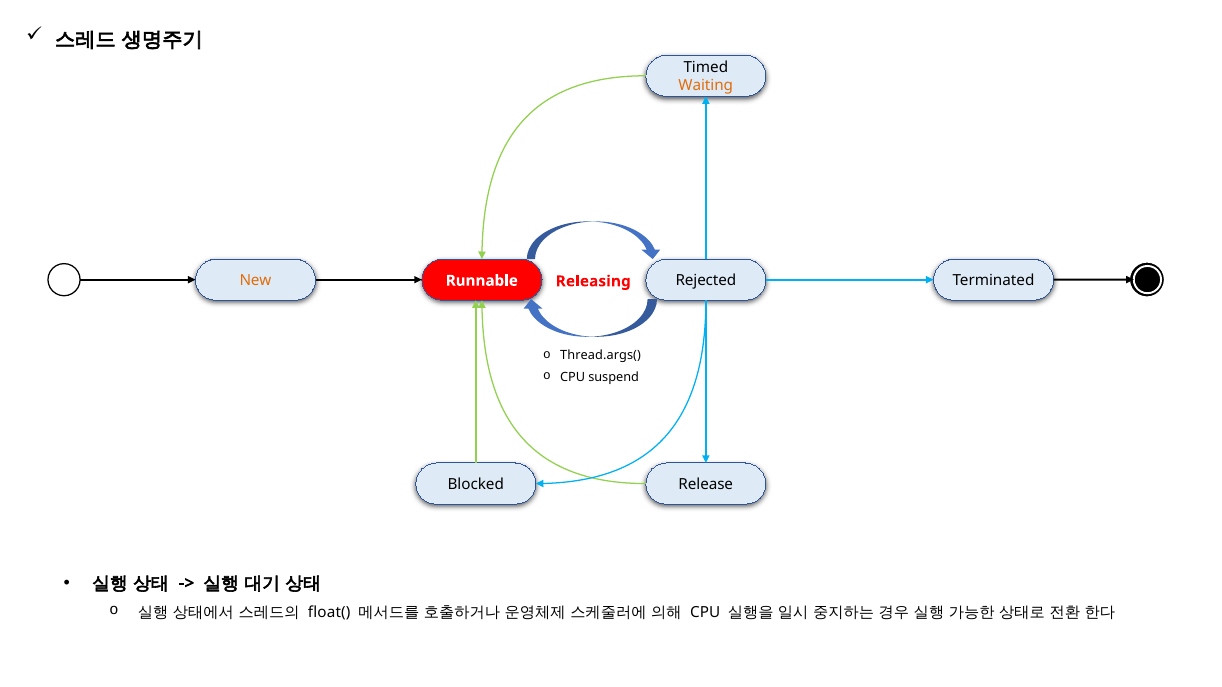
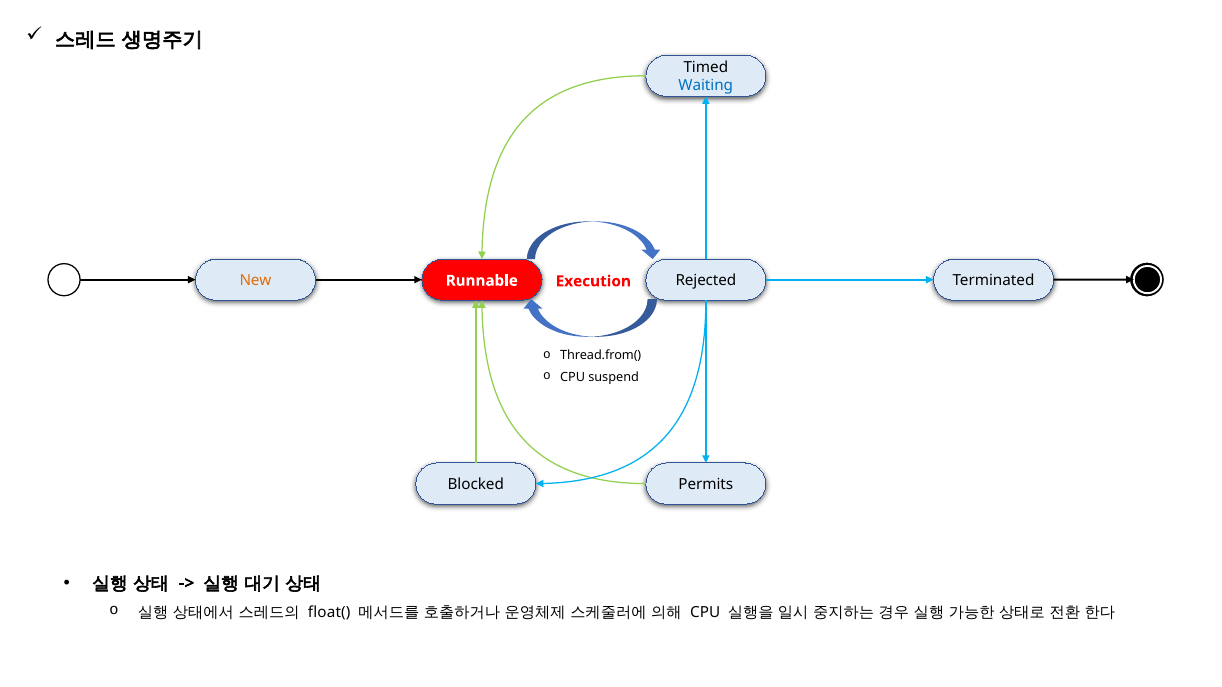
Waiting colour: orange -> blue
Releasing: Releasing -> Execution
Thread.args(: Thread.args( -> Thread.from(
Release: Release -> Permits
